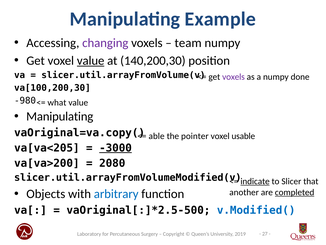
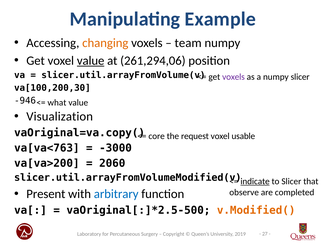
changing colour: purple -> orange
140,200,30: 140,200,30 -> 261,294,06
numpy done: done -> slicer
-980: -980 -> -946
Manipulating at (60, 116): Manipulating -> Visualization
able: able -> core
pointer: pointer -> request
va[va<205: va[va<205 -> va[va<763
-3000 underline: present -> none
2080: 2080 -> 2060
Objects: Objects -> Present
another: another -> observe
completed underline: present -> none
v.Modified( colour: blue -> orange
